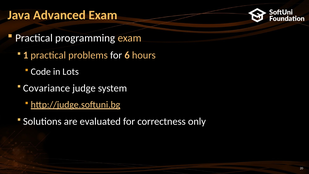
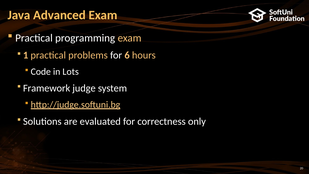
Covariance: Covariance -> Framework
